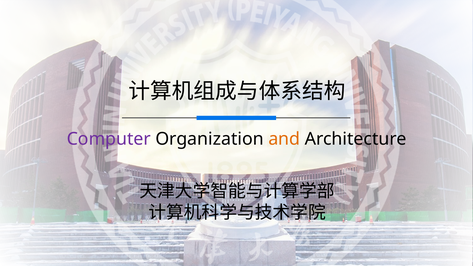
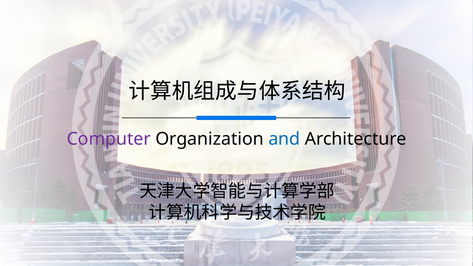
and colour: orange -> blue
